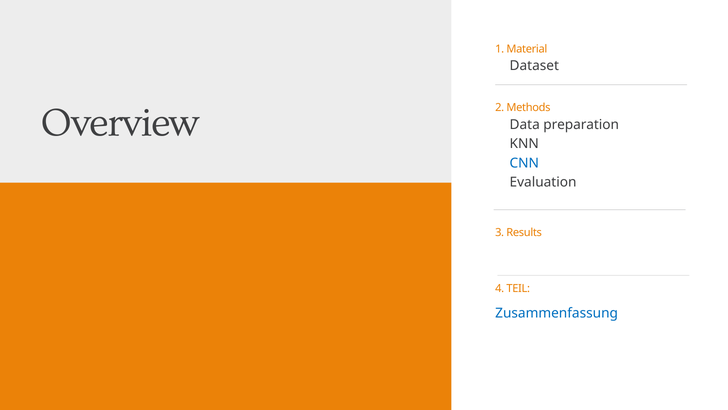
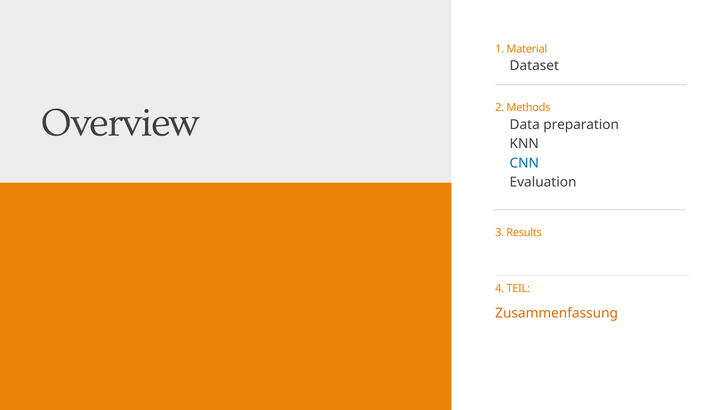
Zusammenfassung colour: blue -> orange
